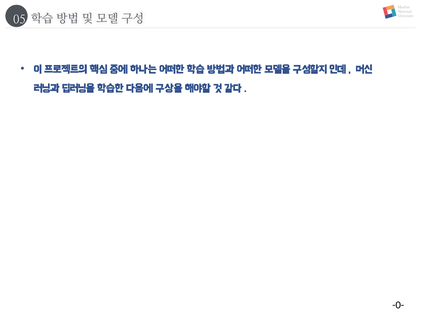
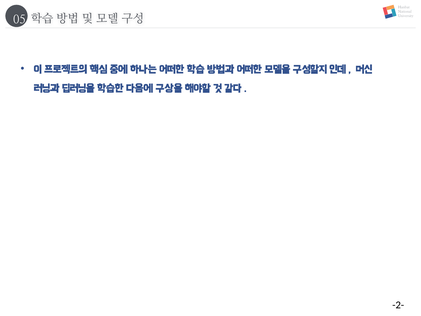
-0-: -0- -> -2-
